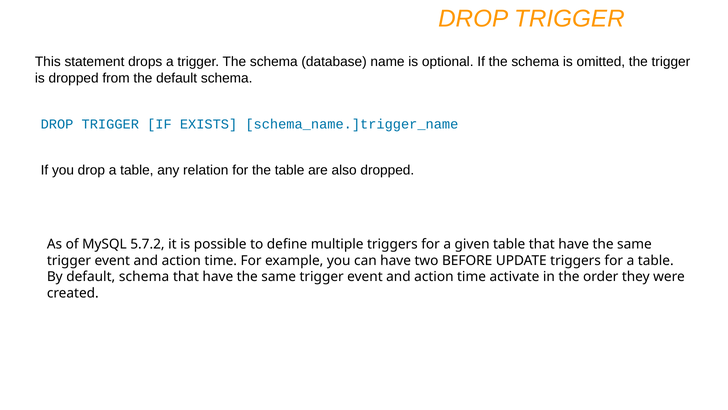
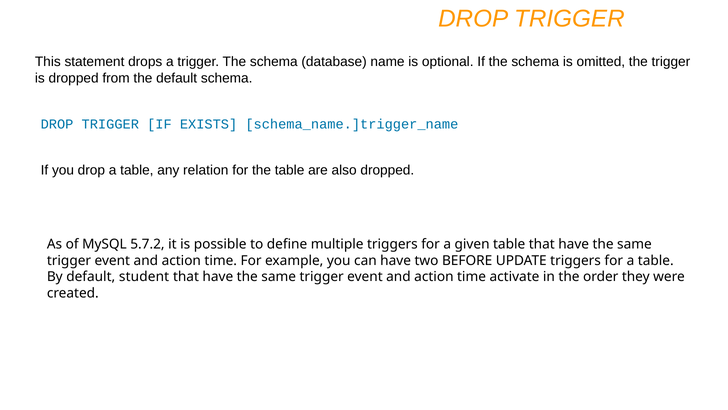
By default schema: schema -> student
